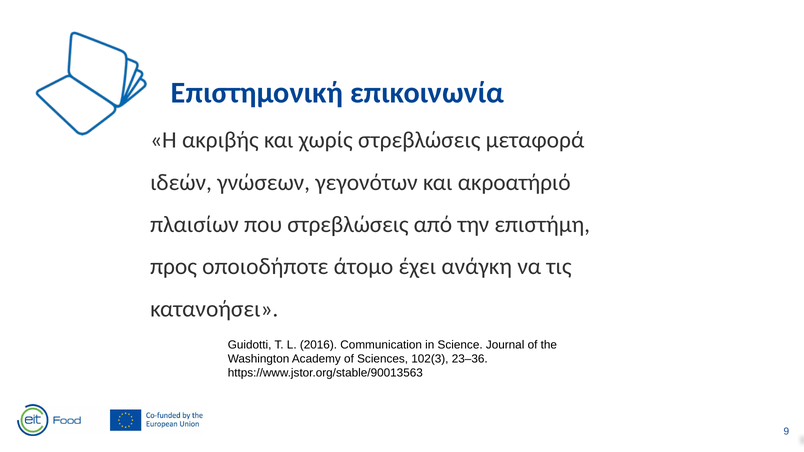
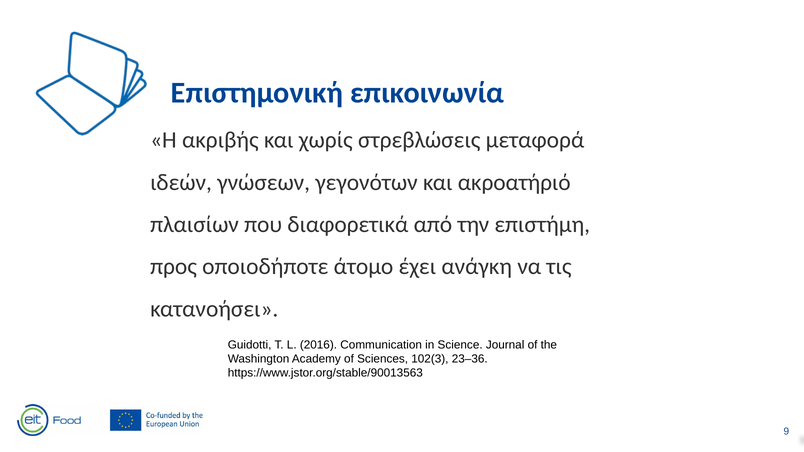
που στρεβλώσεις: στρεβλώσεις -> διαφορετικά
